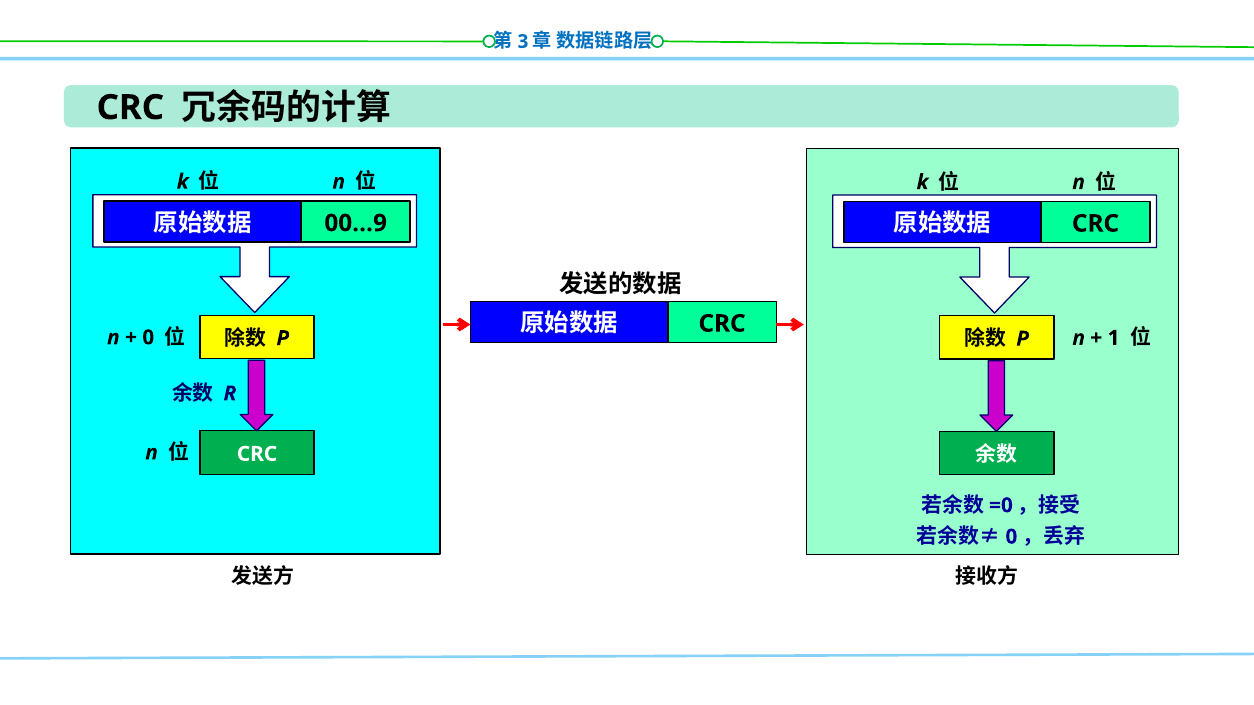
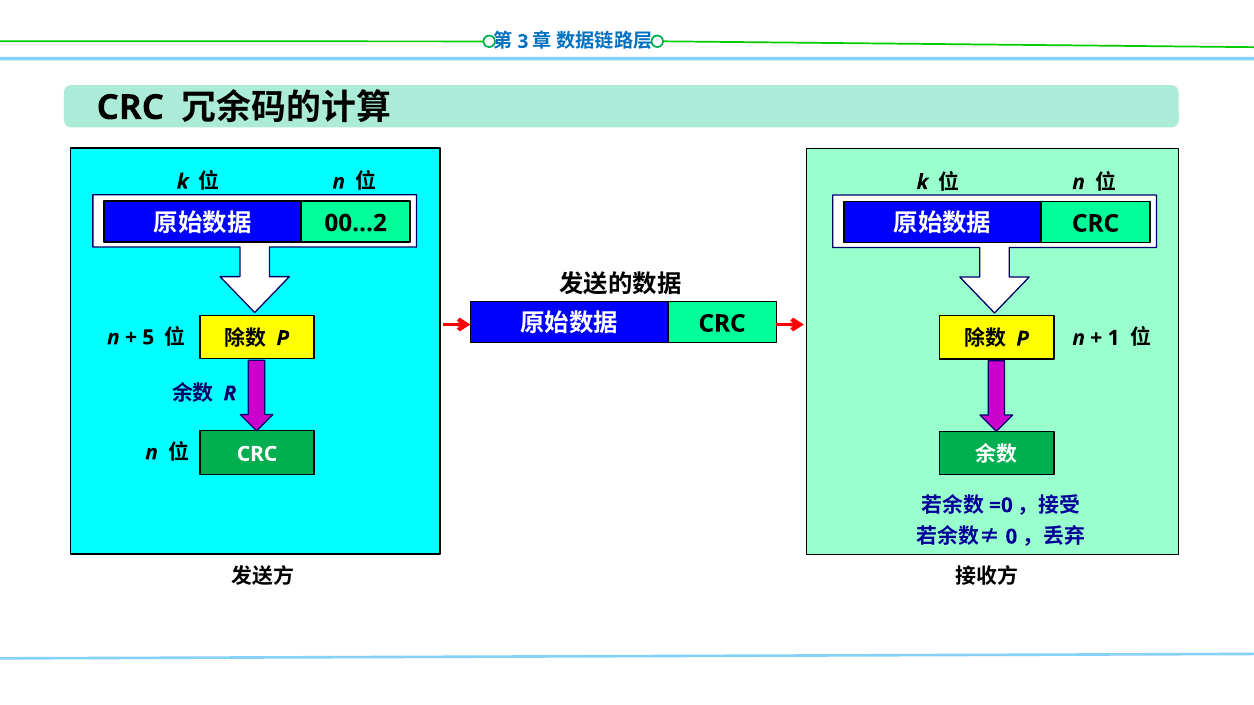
00…9: 00…9 -> 00…2
0 at (148, 338): 0 -> 5
